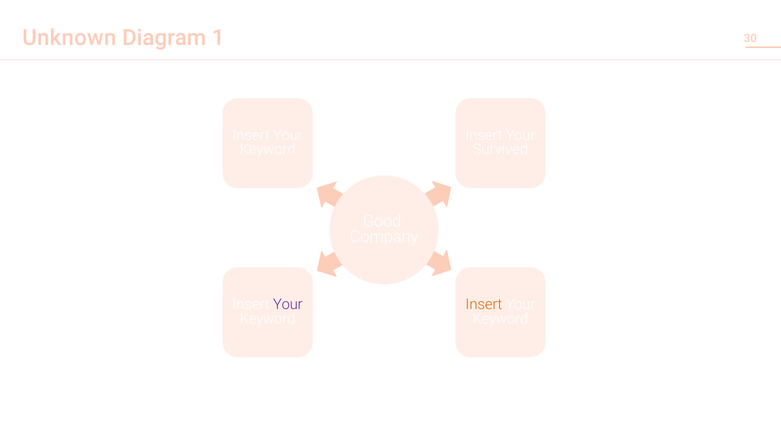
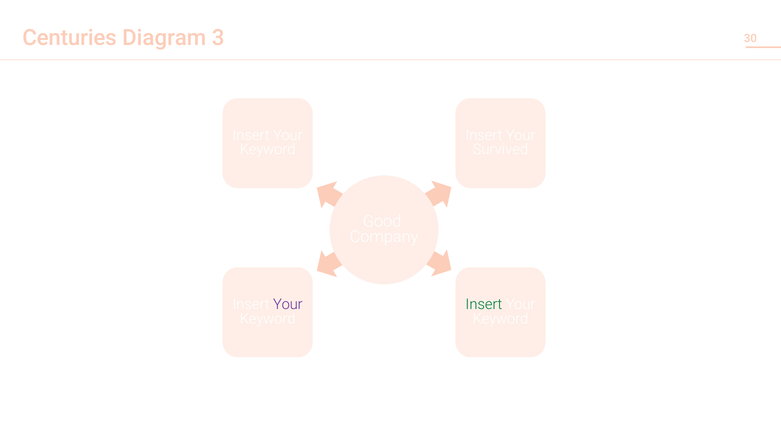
Unknown: Unknown -> Centuries
1: 1 -> 3
Insert at (484, 305) colour: orange -> green
